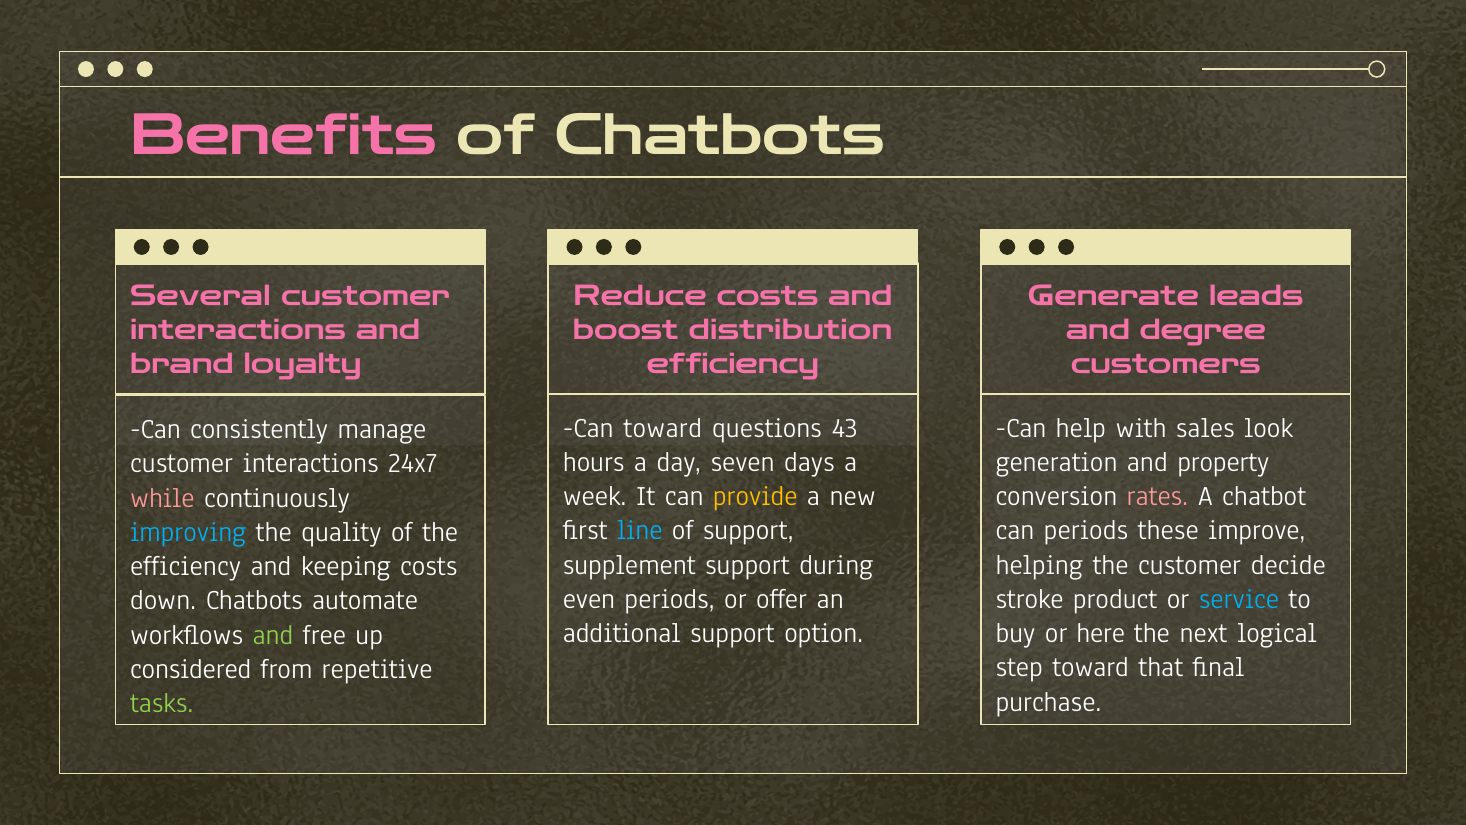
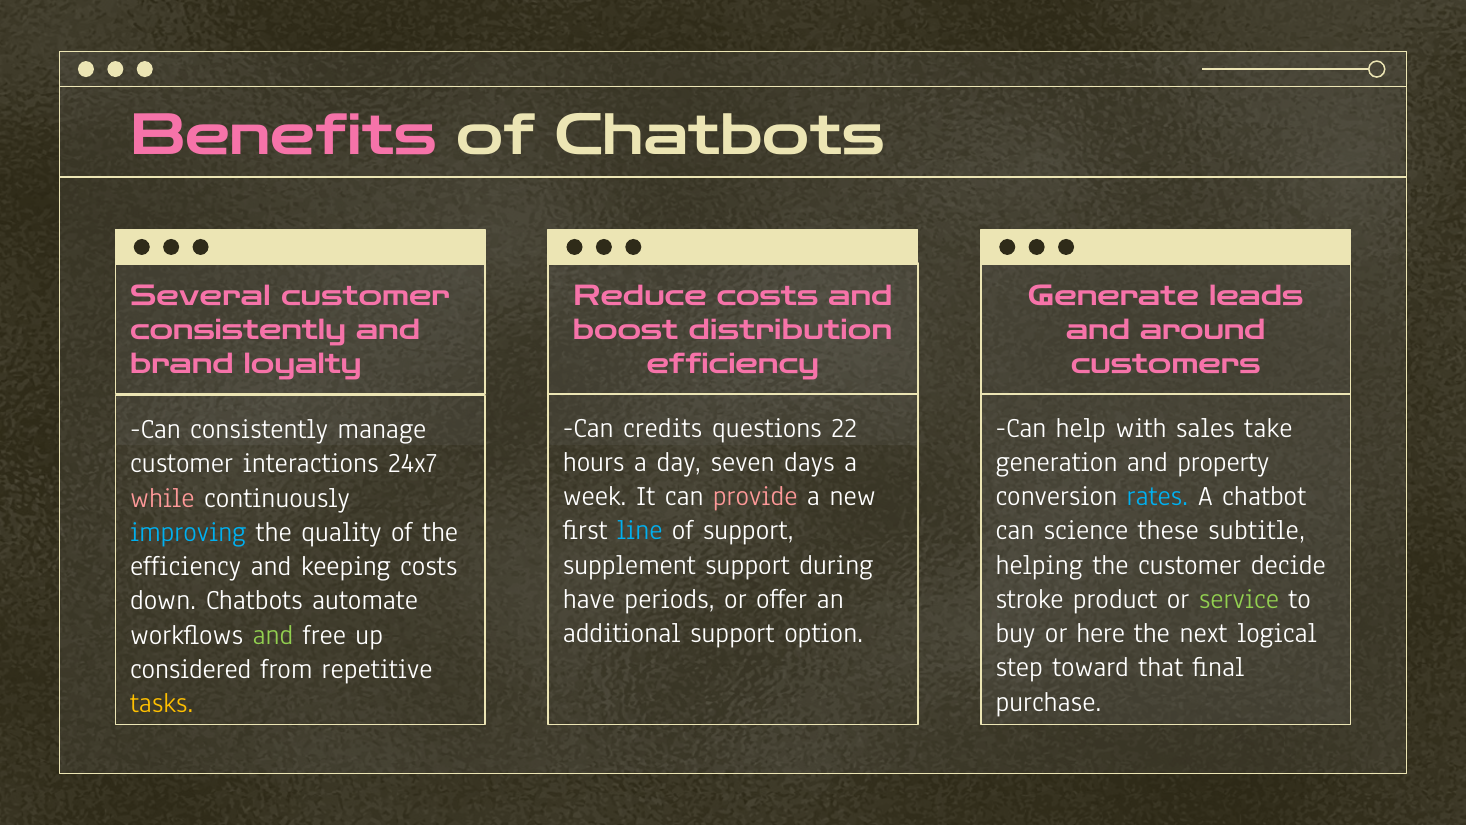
interactions at (238, 330): interactions -> consistently
degree: degree -> around
Can toward: toward -> credits
43: 43 -> 22
look: look -> take
provide colour: yellow -> pink
rates colour: pink -> light blue
can periods: periods -> science
improve: improve -> subtitle
even: even -> have
service colour: light blue -> light green
tasks colour: light green -> yellow
